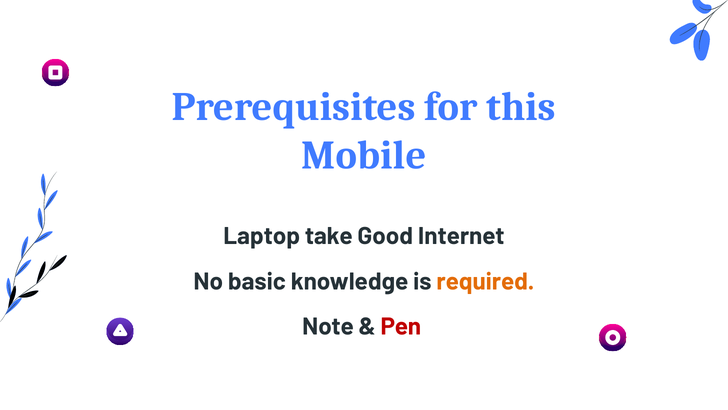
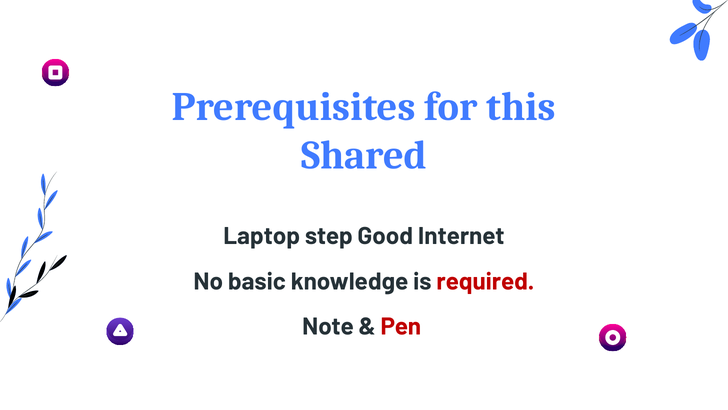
Mobile: Mobile -> Shared
take: take -> step
required colour: orange -> red
